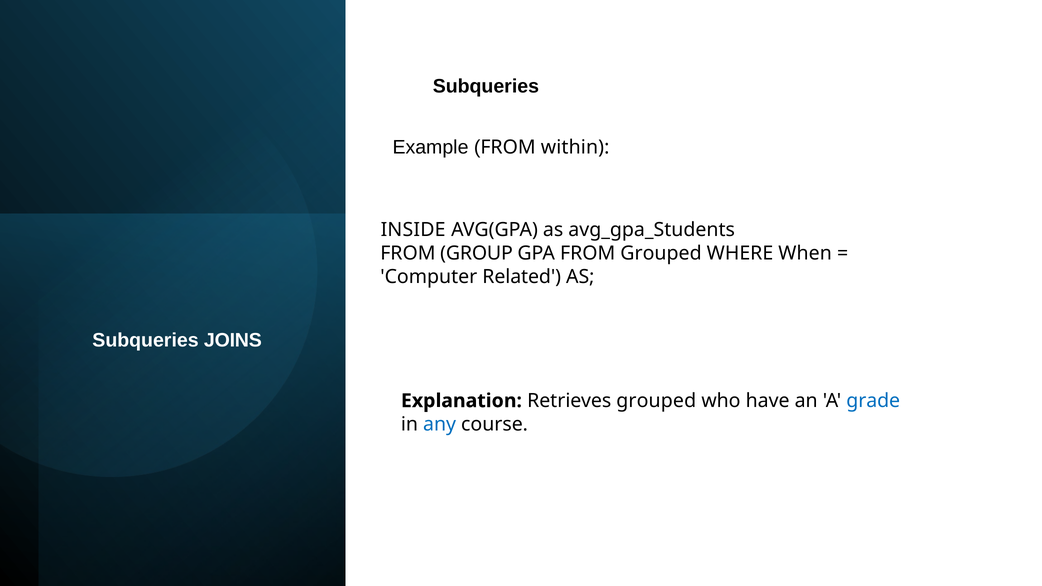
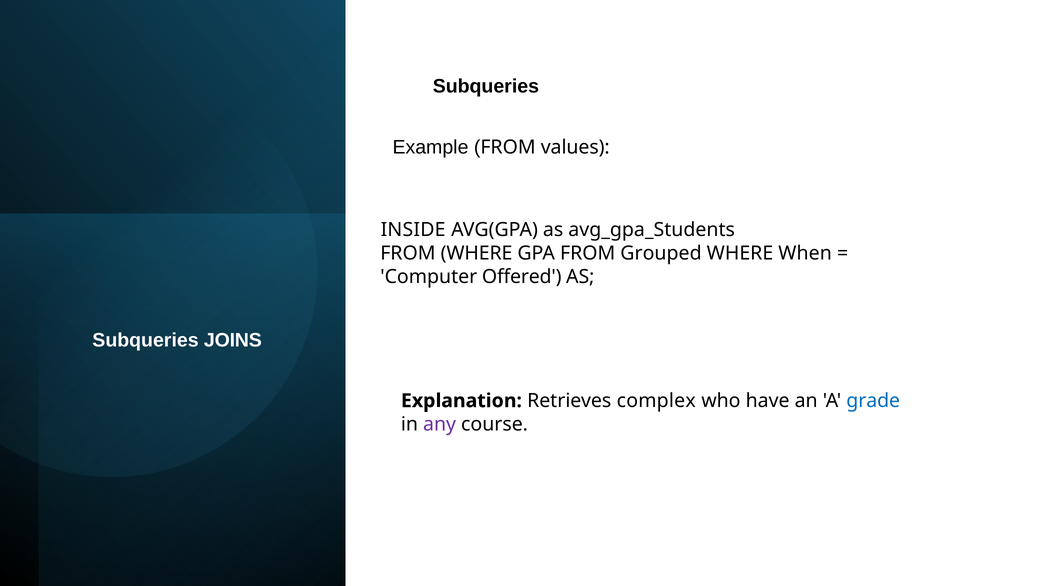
within: within -> values
FROM GROUP: GROUP -> WHERE
Related: Related -> Offered
Retrieves grouped: grouped -> complex
any colour: blue -> purple
